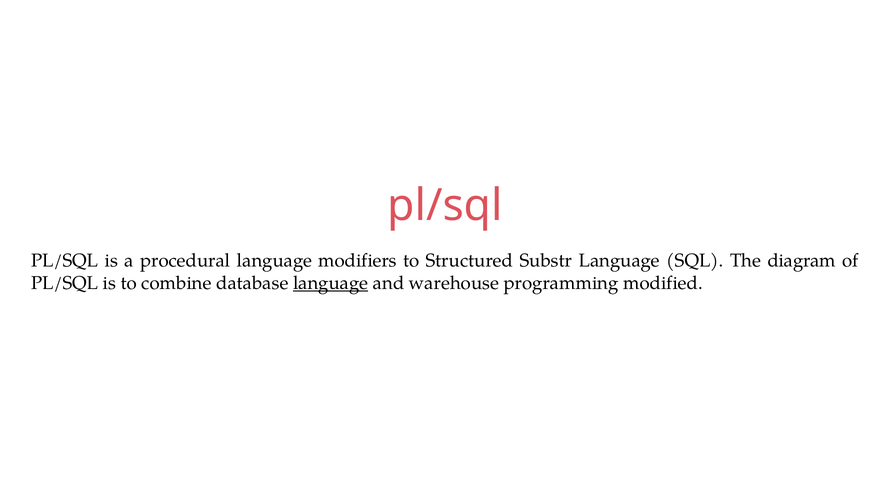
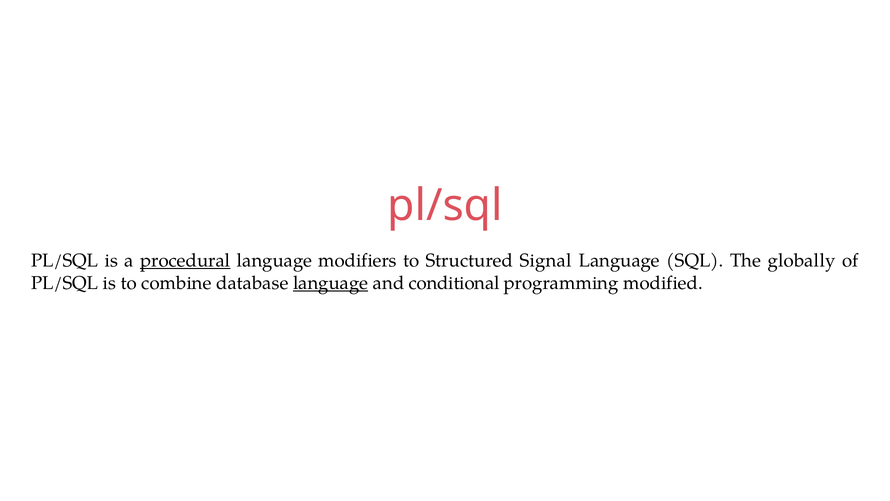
procedural underline: none -> present
Substr: Substr -> Signal
diagram: diagram -> globally
warehouse: warehouse -> conditional
